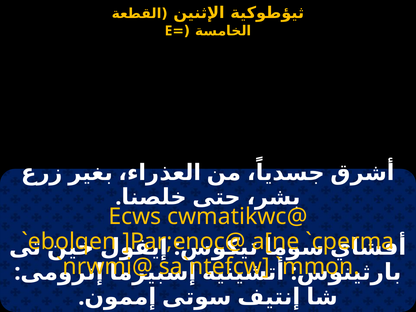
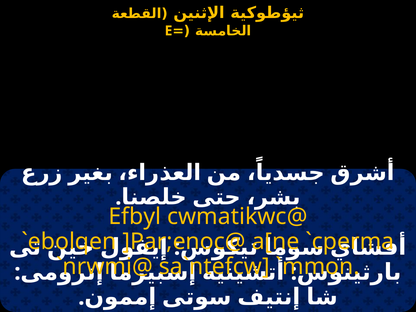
Ecws: Ecws -> Efbyl
